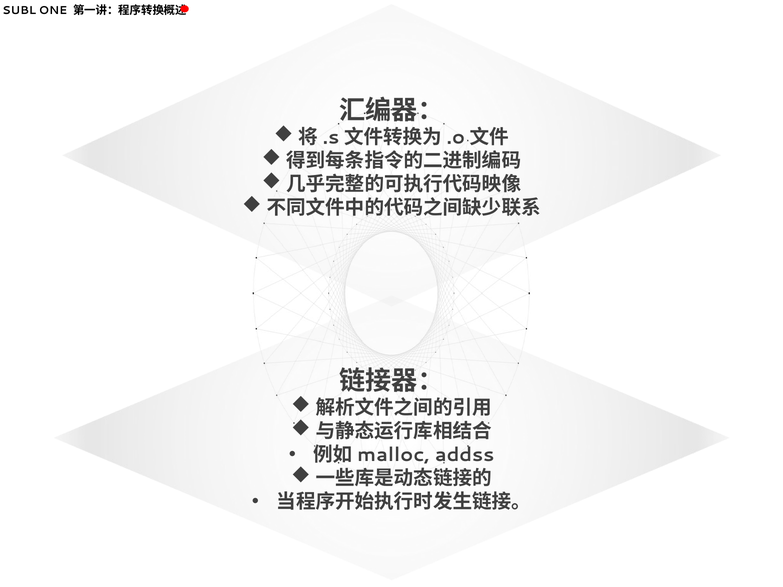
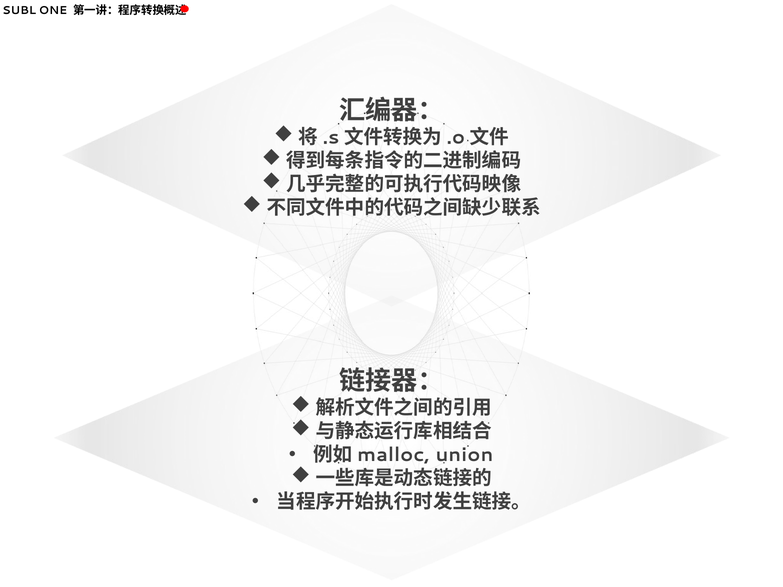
addss: addss -> union
